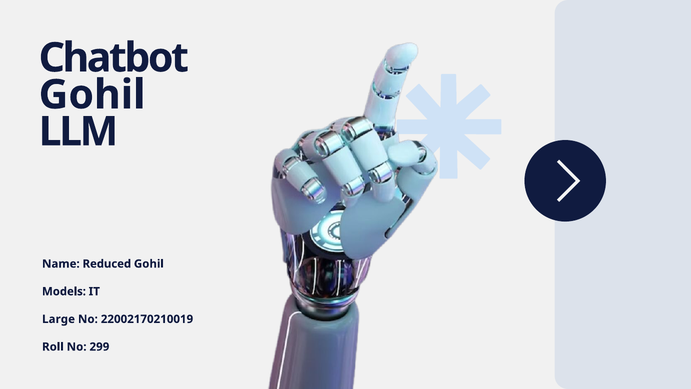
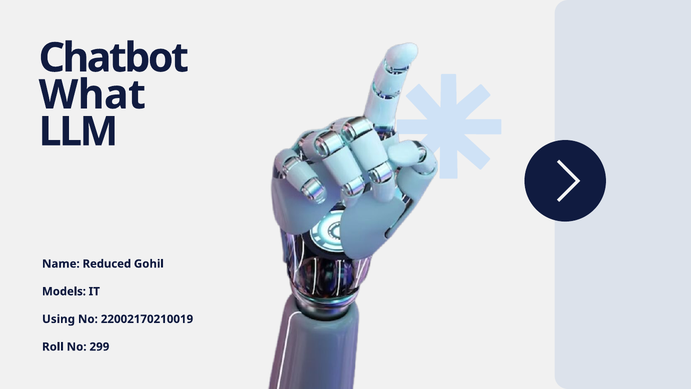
Gohil at (92, 95): Gohil -> What
Large: Large -> Using
